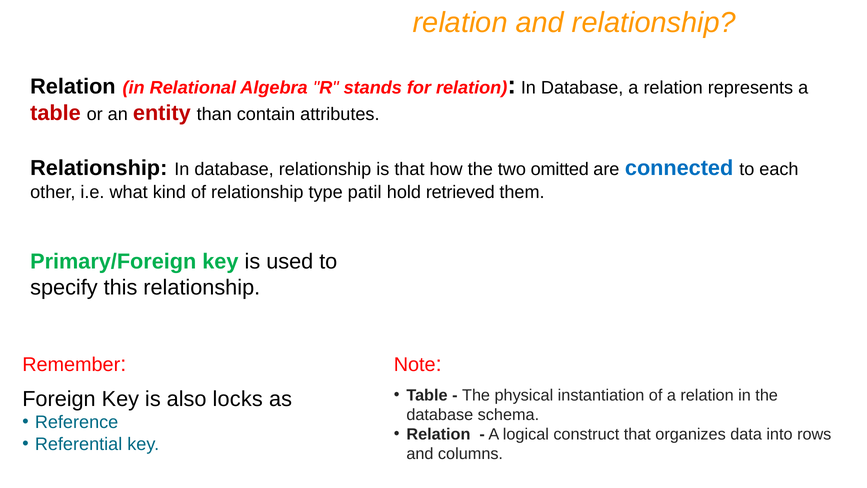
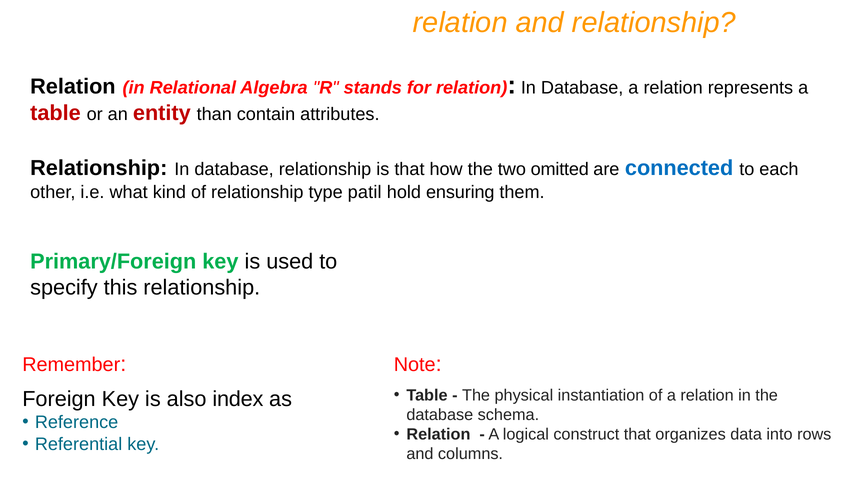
retrieved: retrieved -> ensuring
locks: locks -> index
